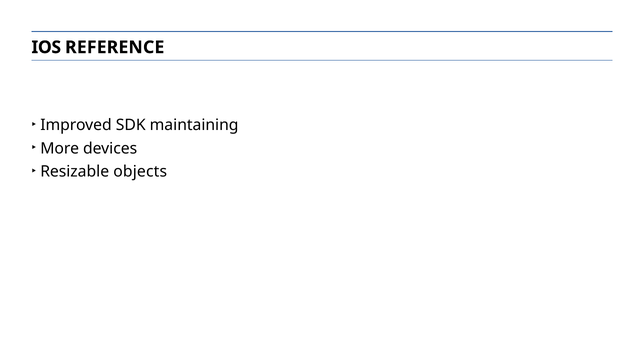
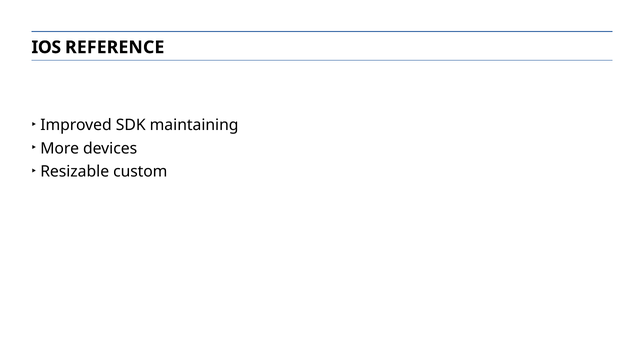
objects: objects -> custom
